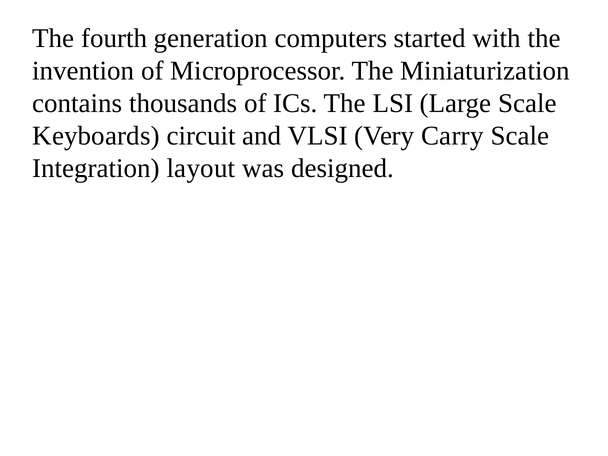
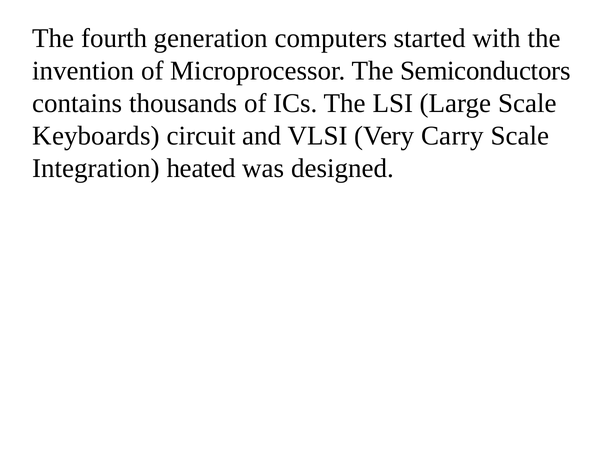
Miniaturization: Miniaturization -> Semiconductors
layout: layout -> heated
